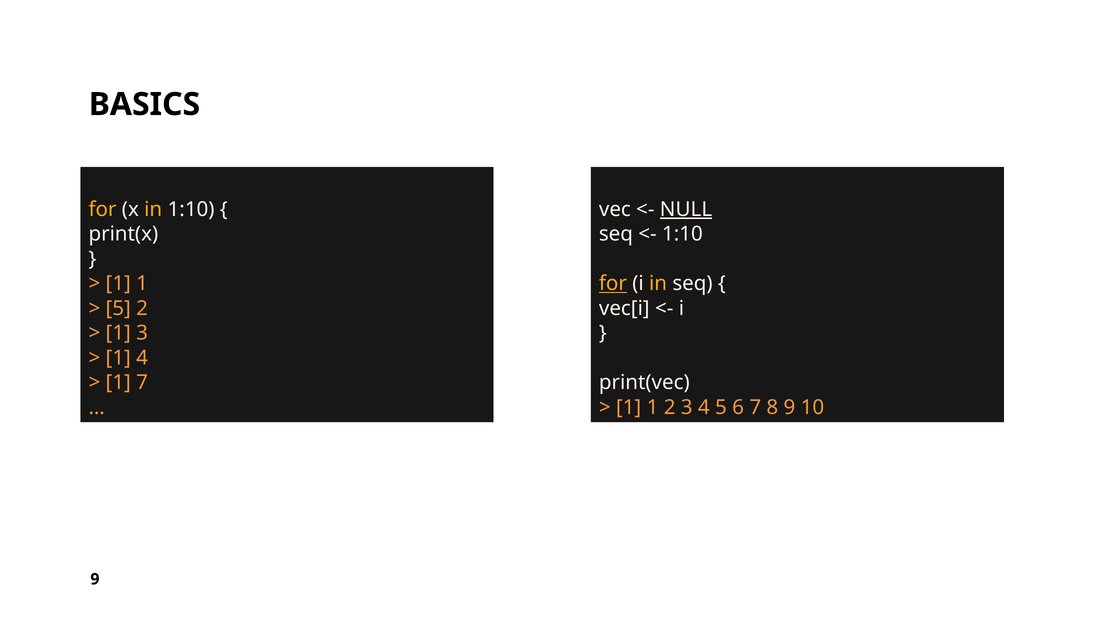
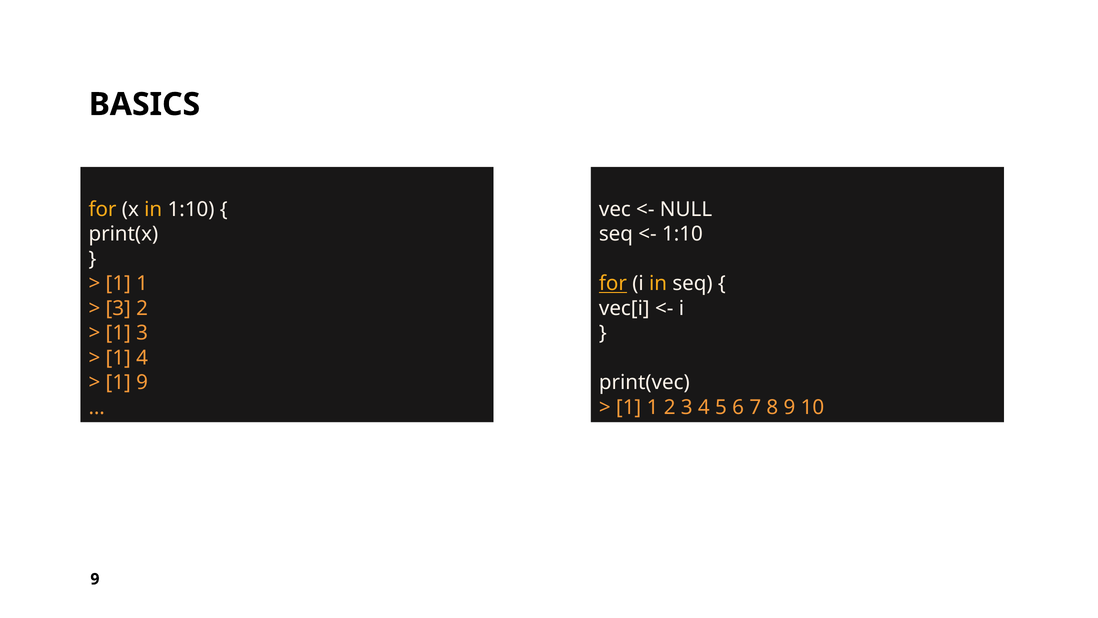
NULL underline: present -> none
5 at (118, 308): 5 -> 3
1 7: 7 -> 9
